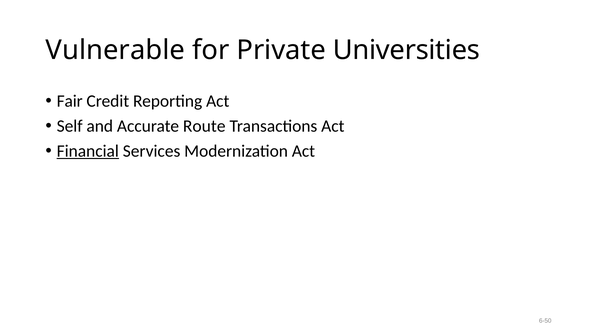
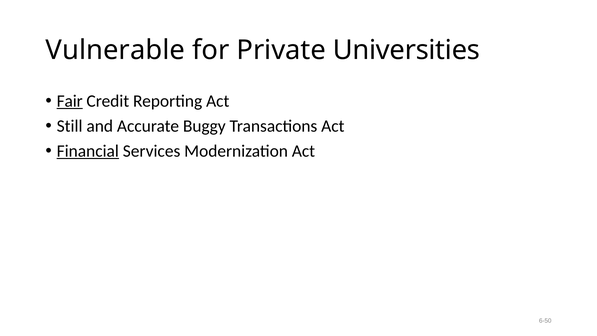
Fair underline: none -> present
Self: Self -> Still
Route: Route -> Buggy
